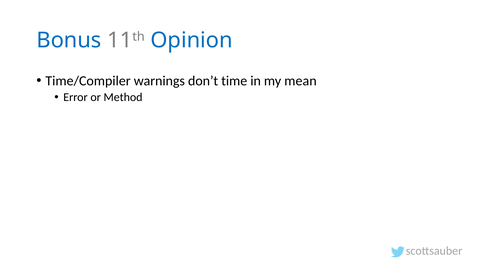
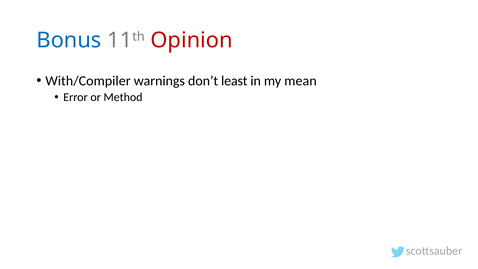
Opinion colour: blue -> red
Time/Compiler: Time/Compiler -> With/Compiler
time: time -> least
